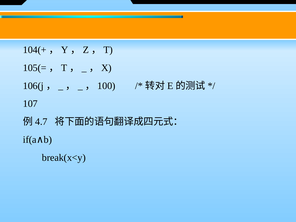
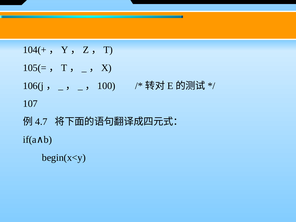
break(x<y: break(x<y -> begin(x<y
